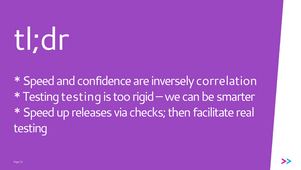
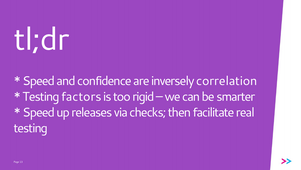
Testing testing: testing -> factors
